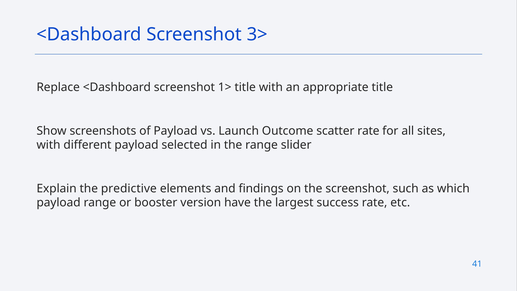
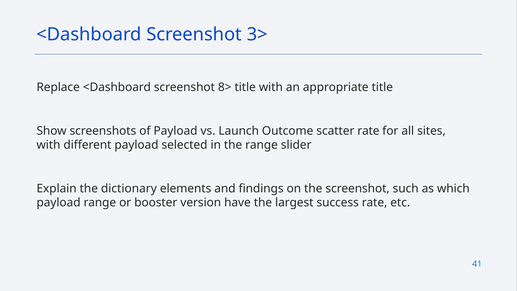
1>: 1> -> 8>
predictive: predictive -> dictionary
